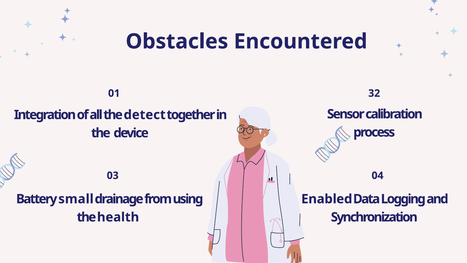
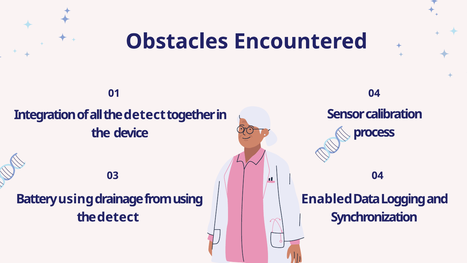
01 32: 32 -> 04
Battery small: small -> using
health at (118, 217): health -> detect
